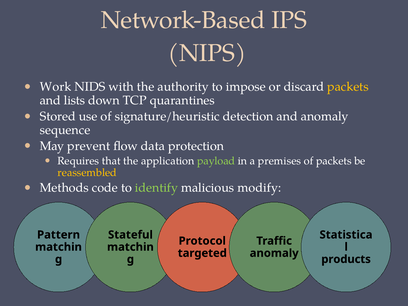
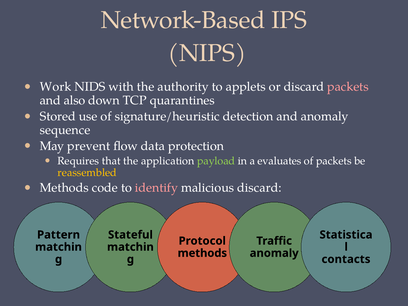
impose: impose -> applets
packets at (348, 87) colour: yellow -> pink
lists: lists -> also
premises: premises -> evaluates
identify colour: light green -> pink
malicious modify: modify -> discard
targeted at (202, 253): targeted -> methods
products: products -> contacts
